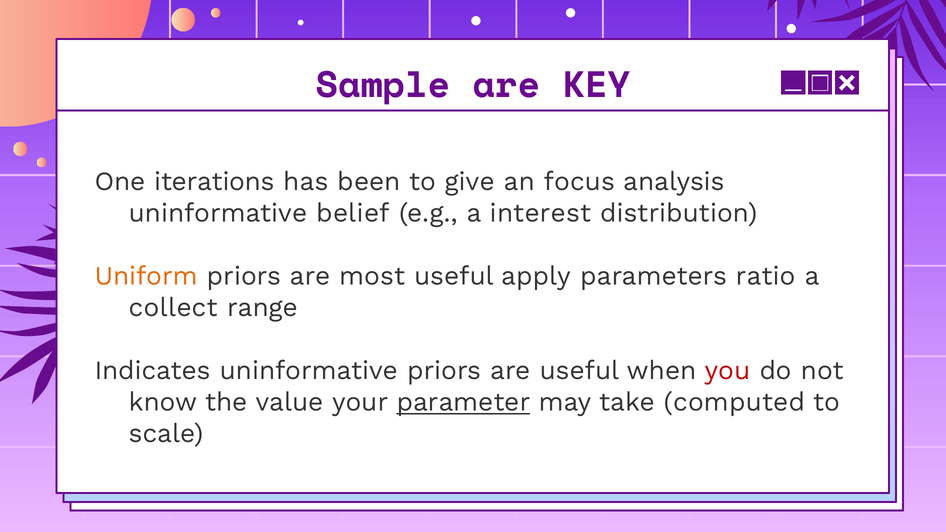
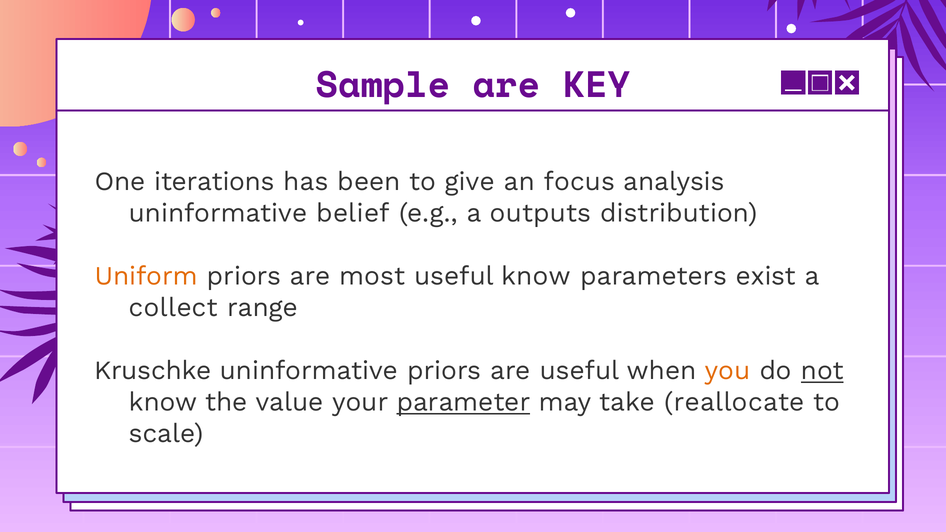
interest: interest -> outputs
useful apply: apply -> know
ratio: ratio -> exist
Indicates: Indicates -> Kruschke
you colour: red -> orange
not underline: none -> present
computed: computed -> reallocate
